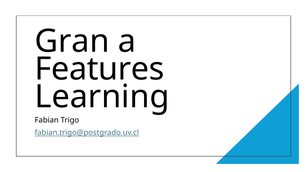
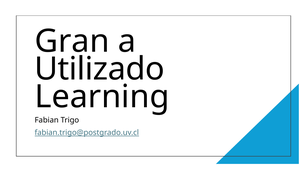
Features: Features -> Utilizado
